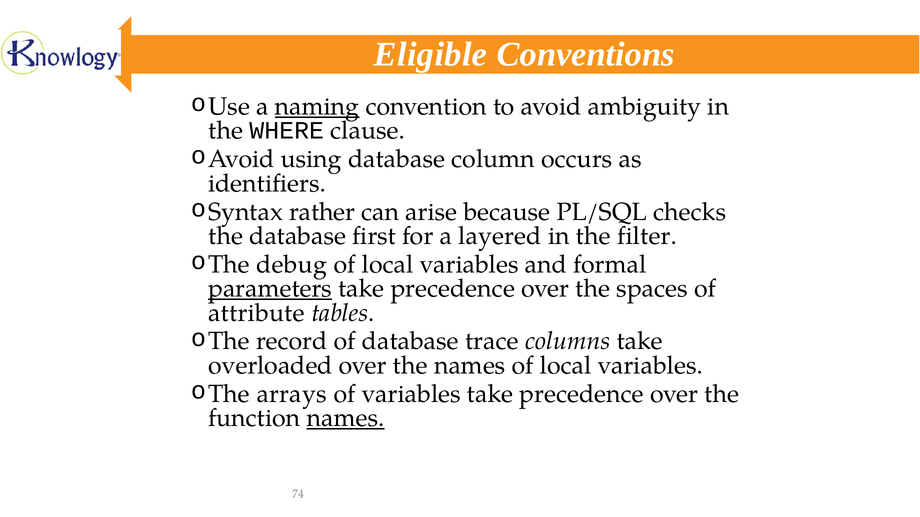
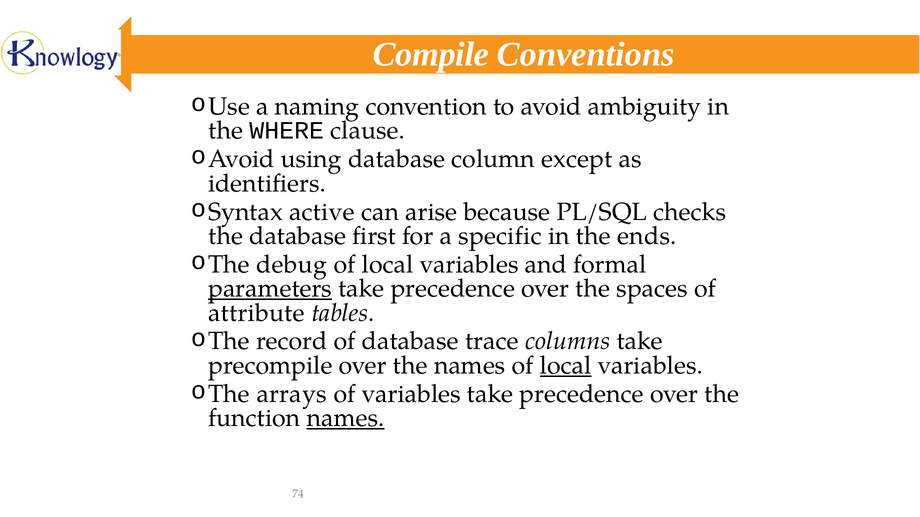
Eligible: Eligible -> Compile
naming underline: present -> none
occurs: occurs -> except
rather: rather -> active
layered: layered -> specific
filter: filter -> ends
overloaded: overloaded -> precompile
local at (566, 366) underline: none -> present
